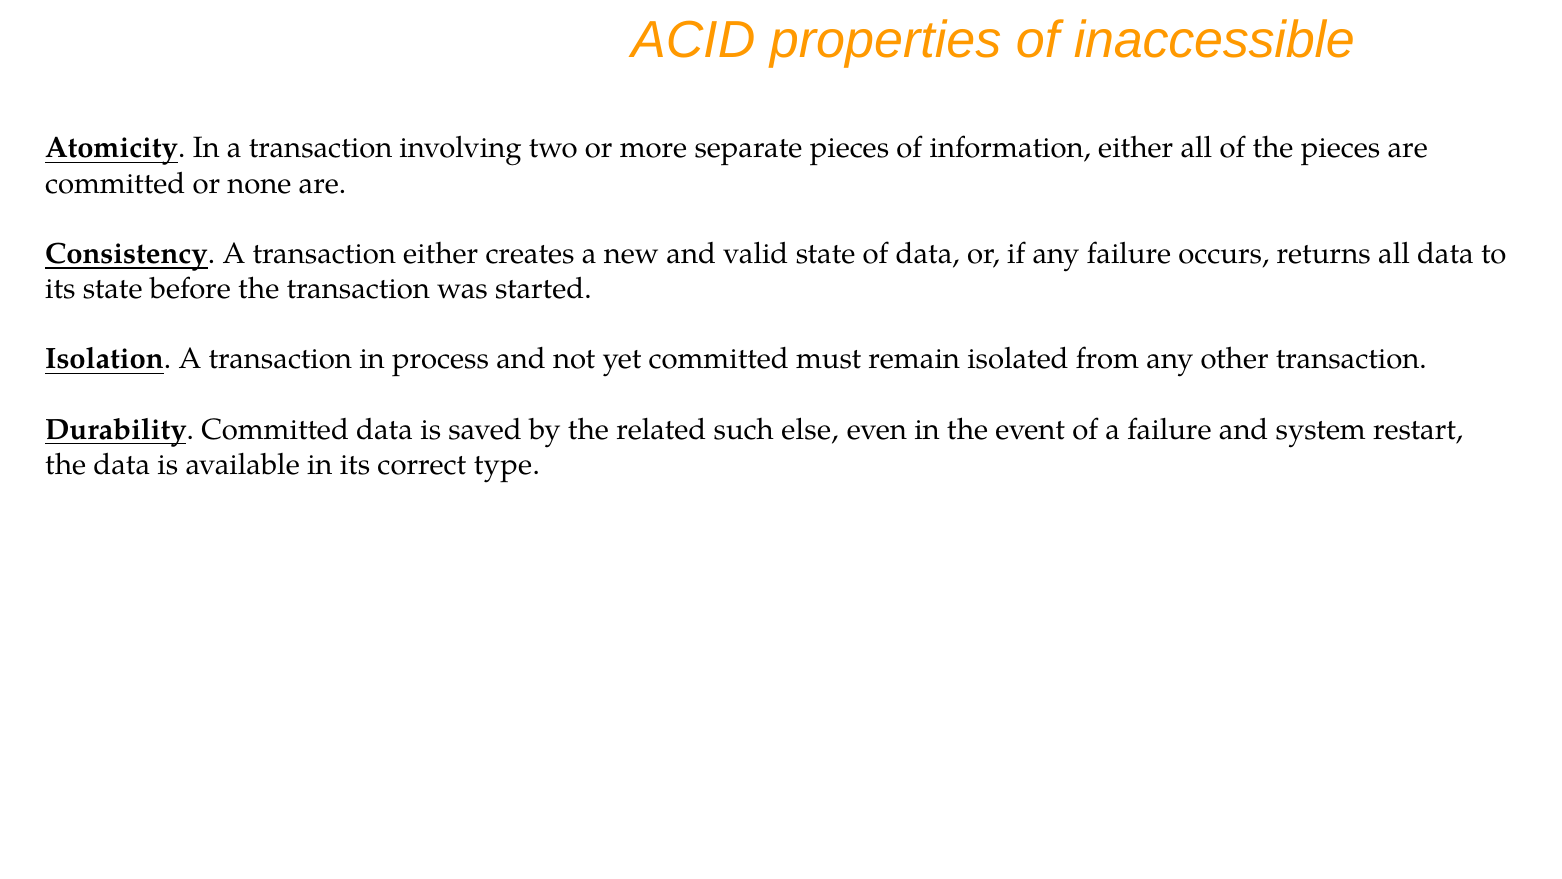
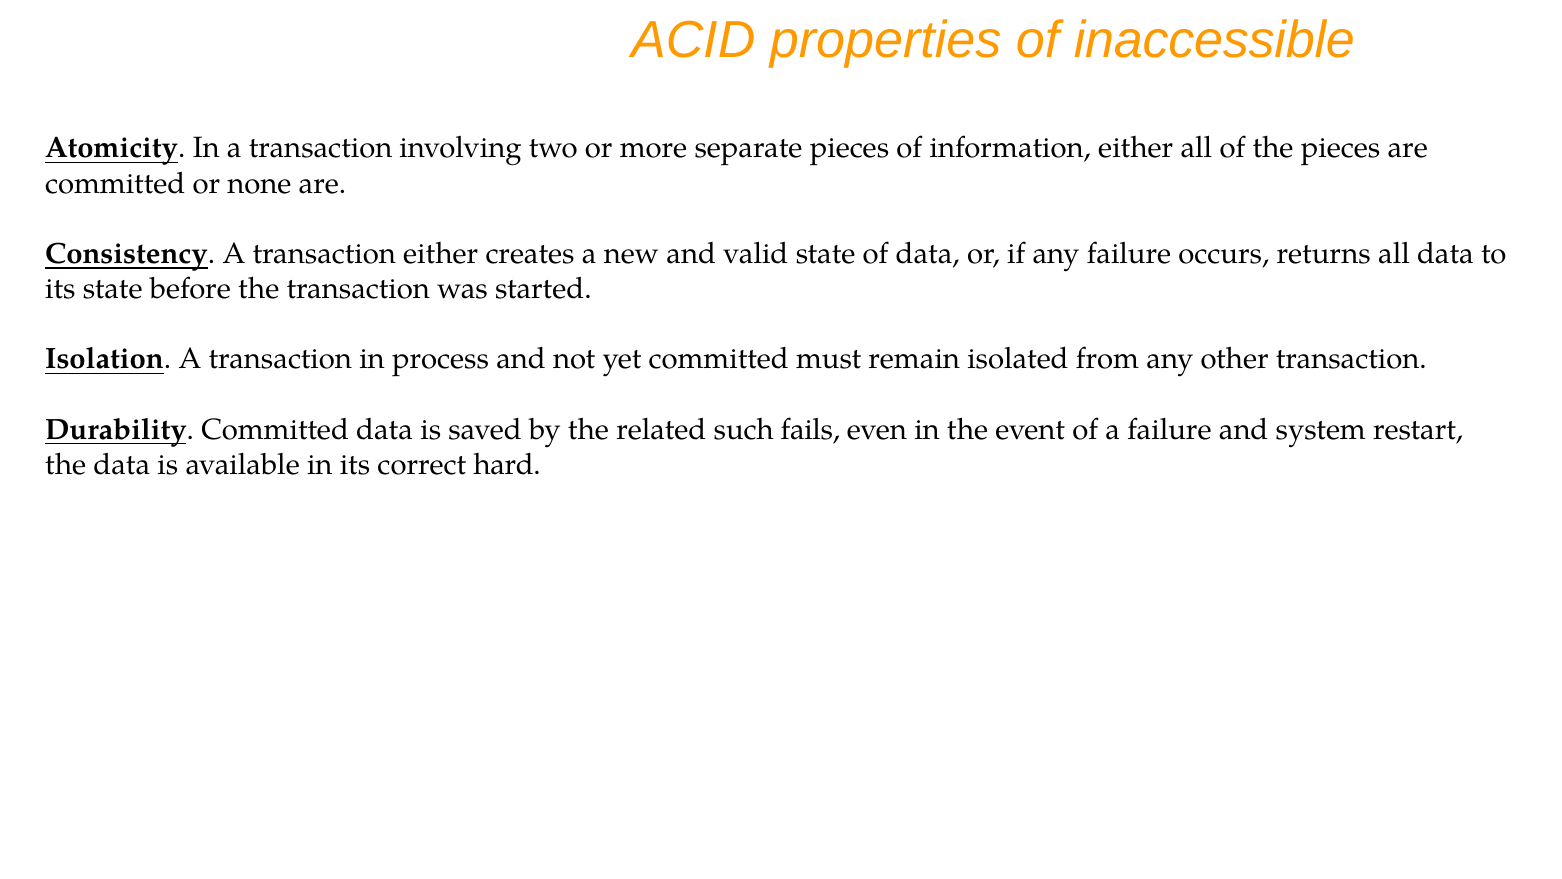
else: else -> fails
type: type -> hard
